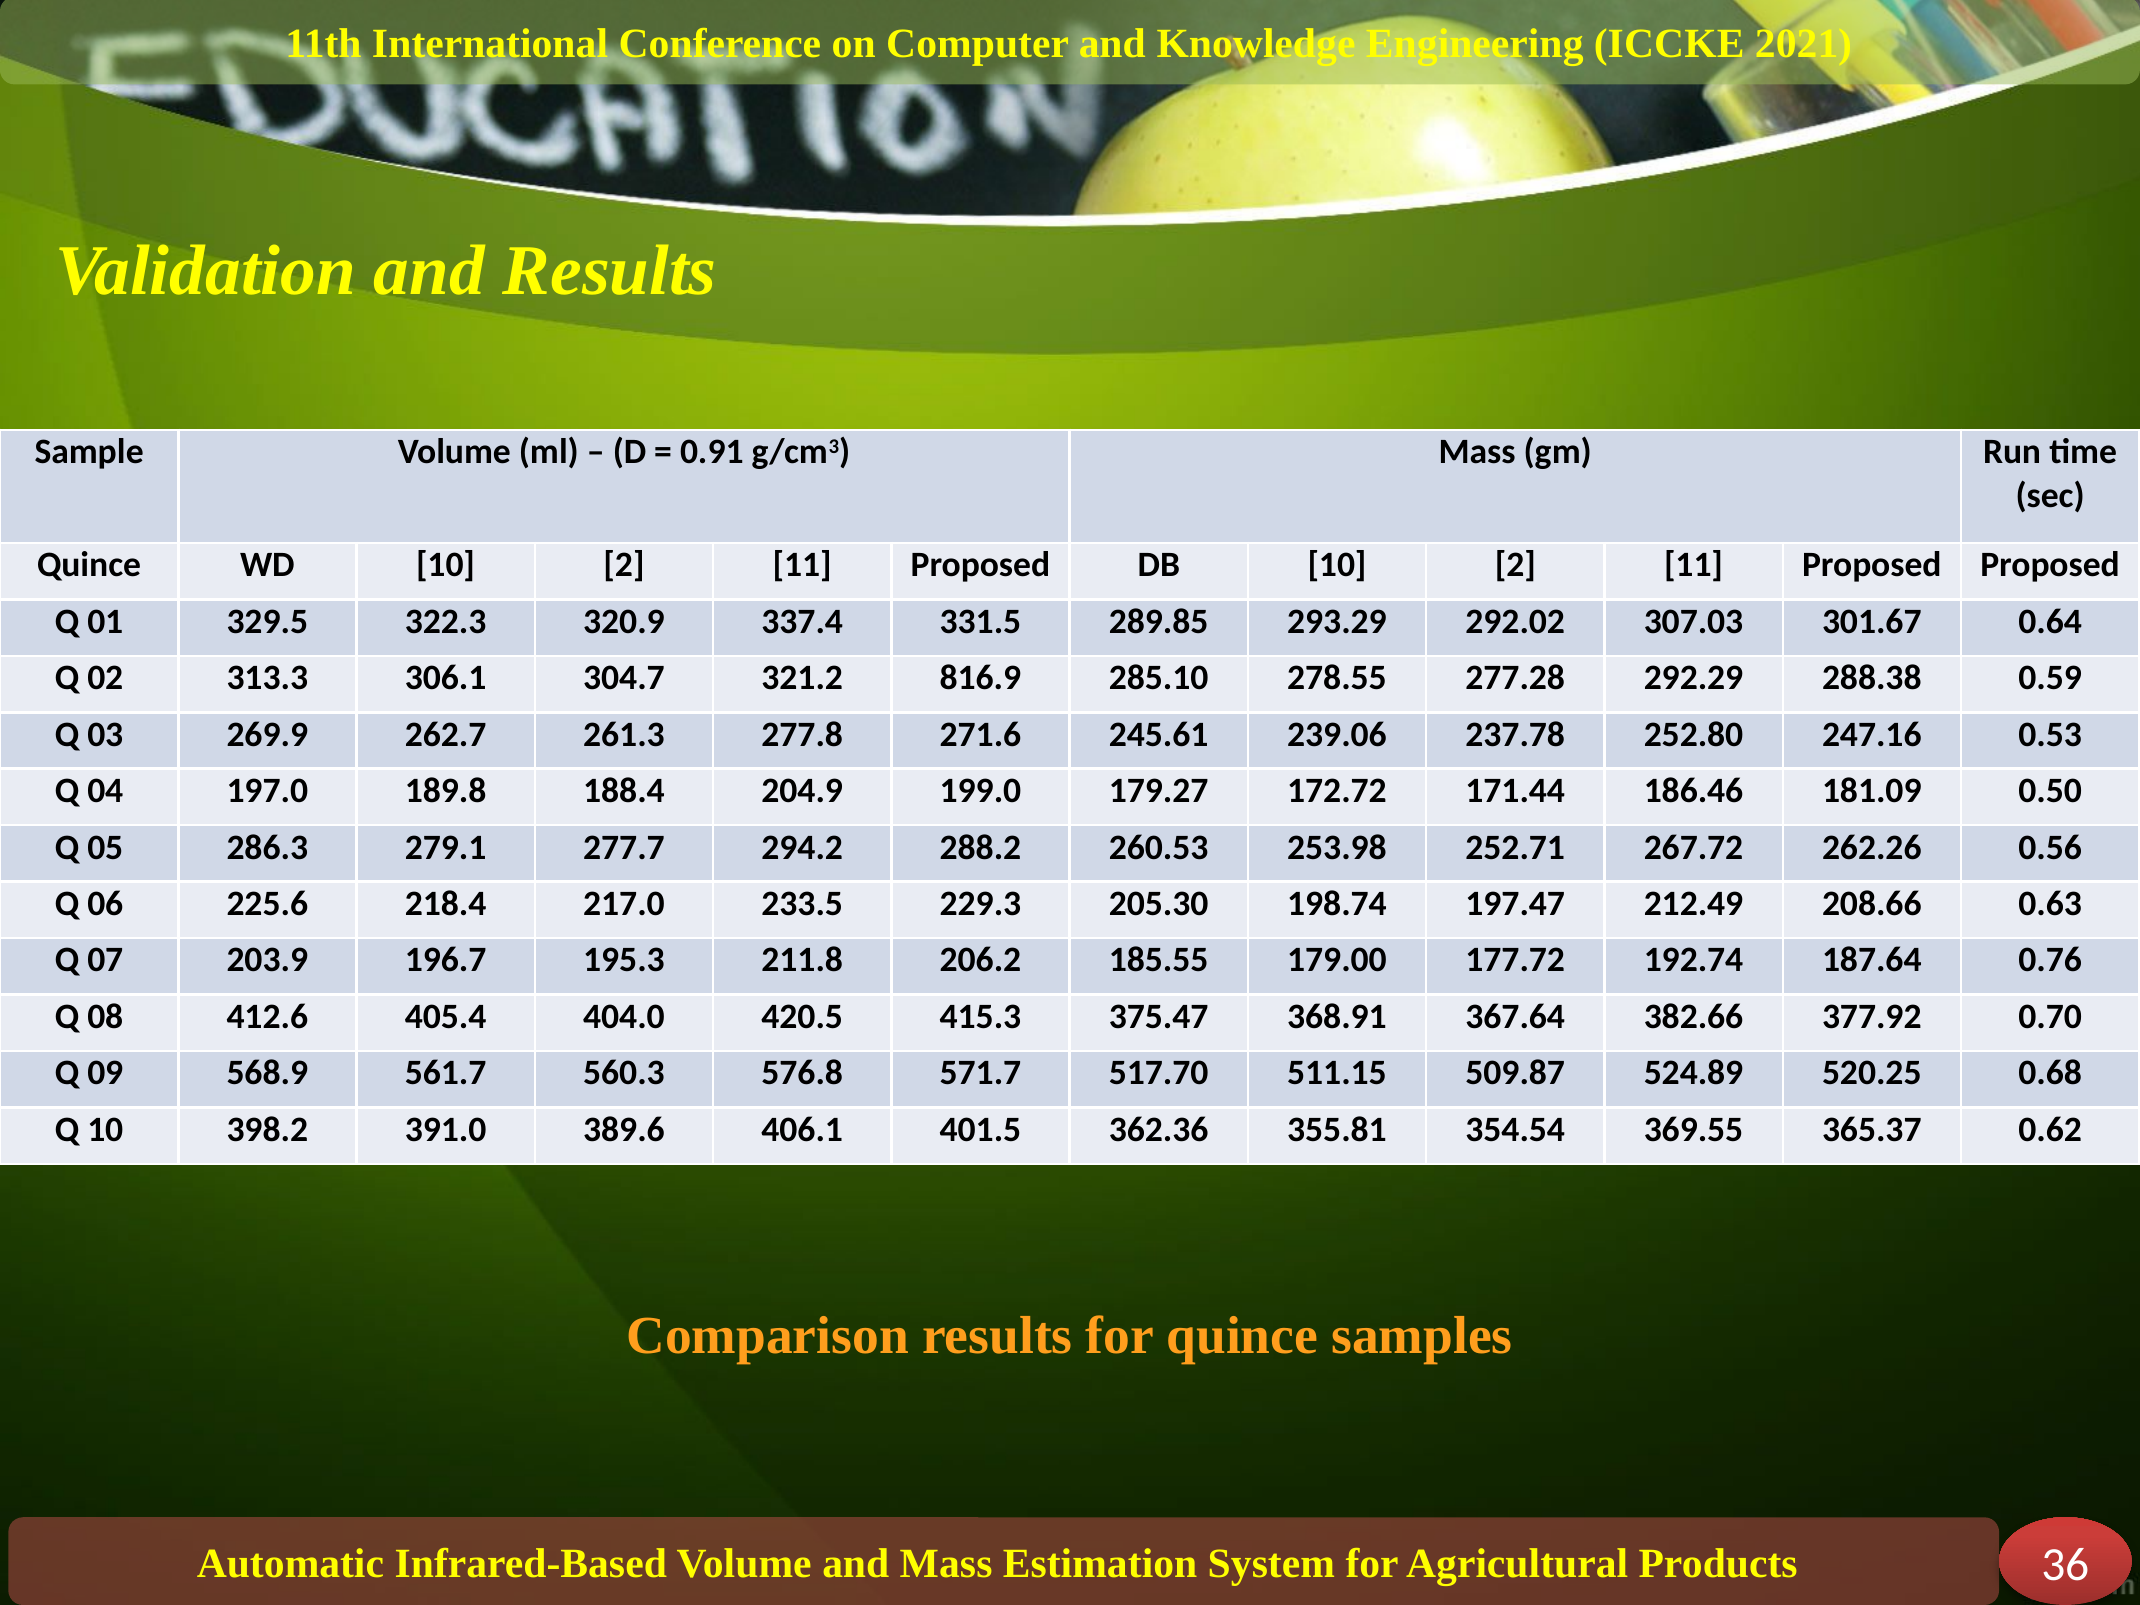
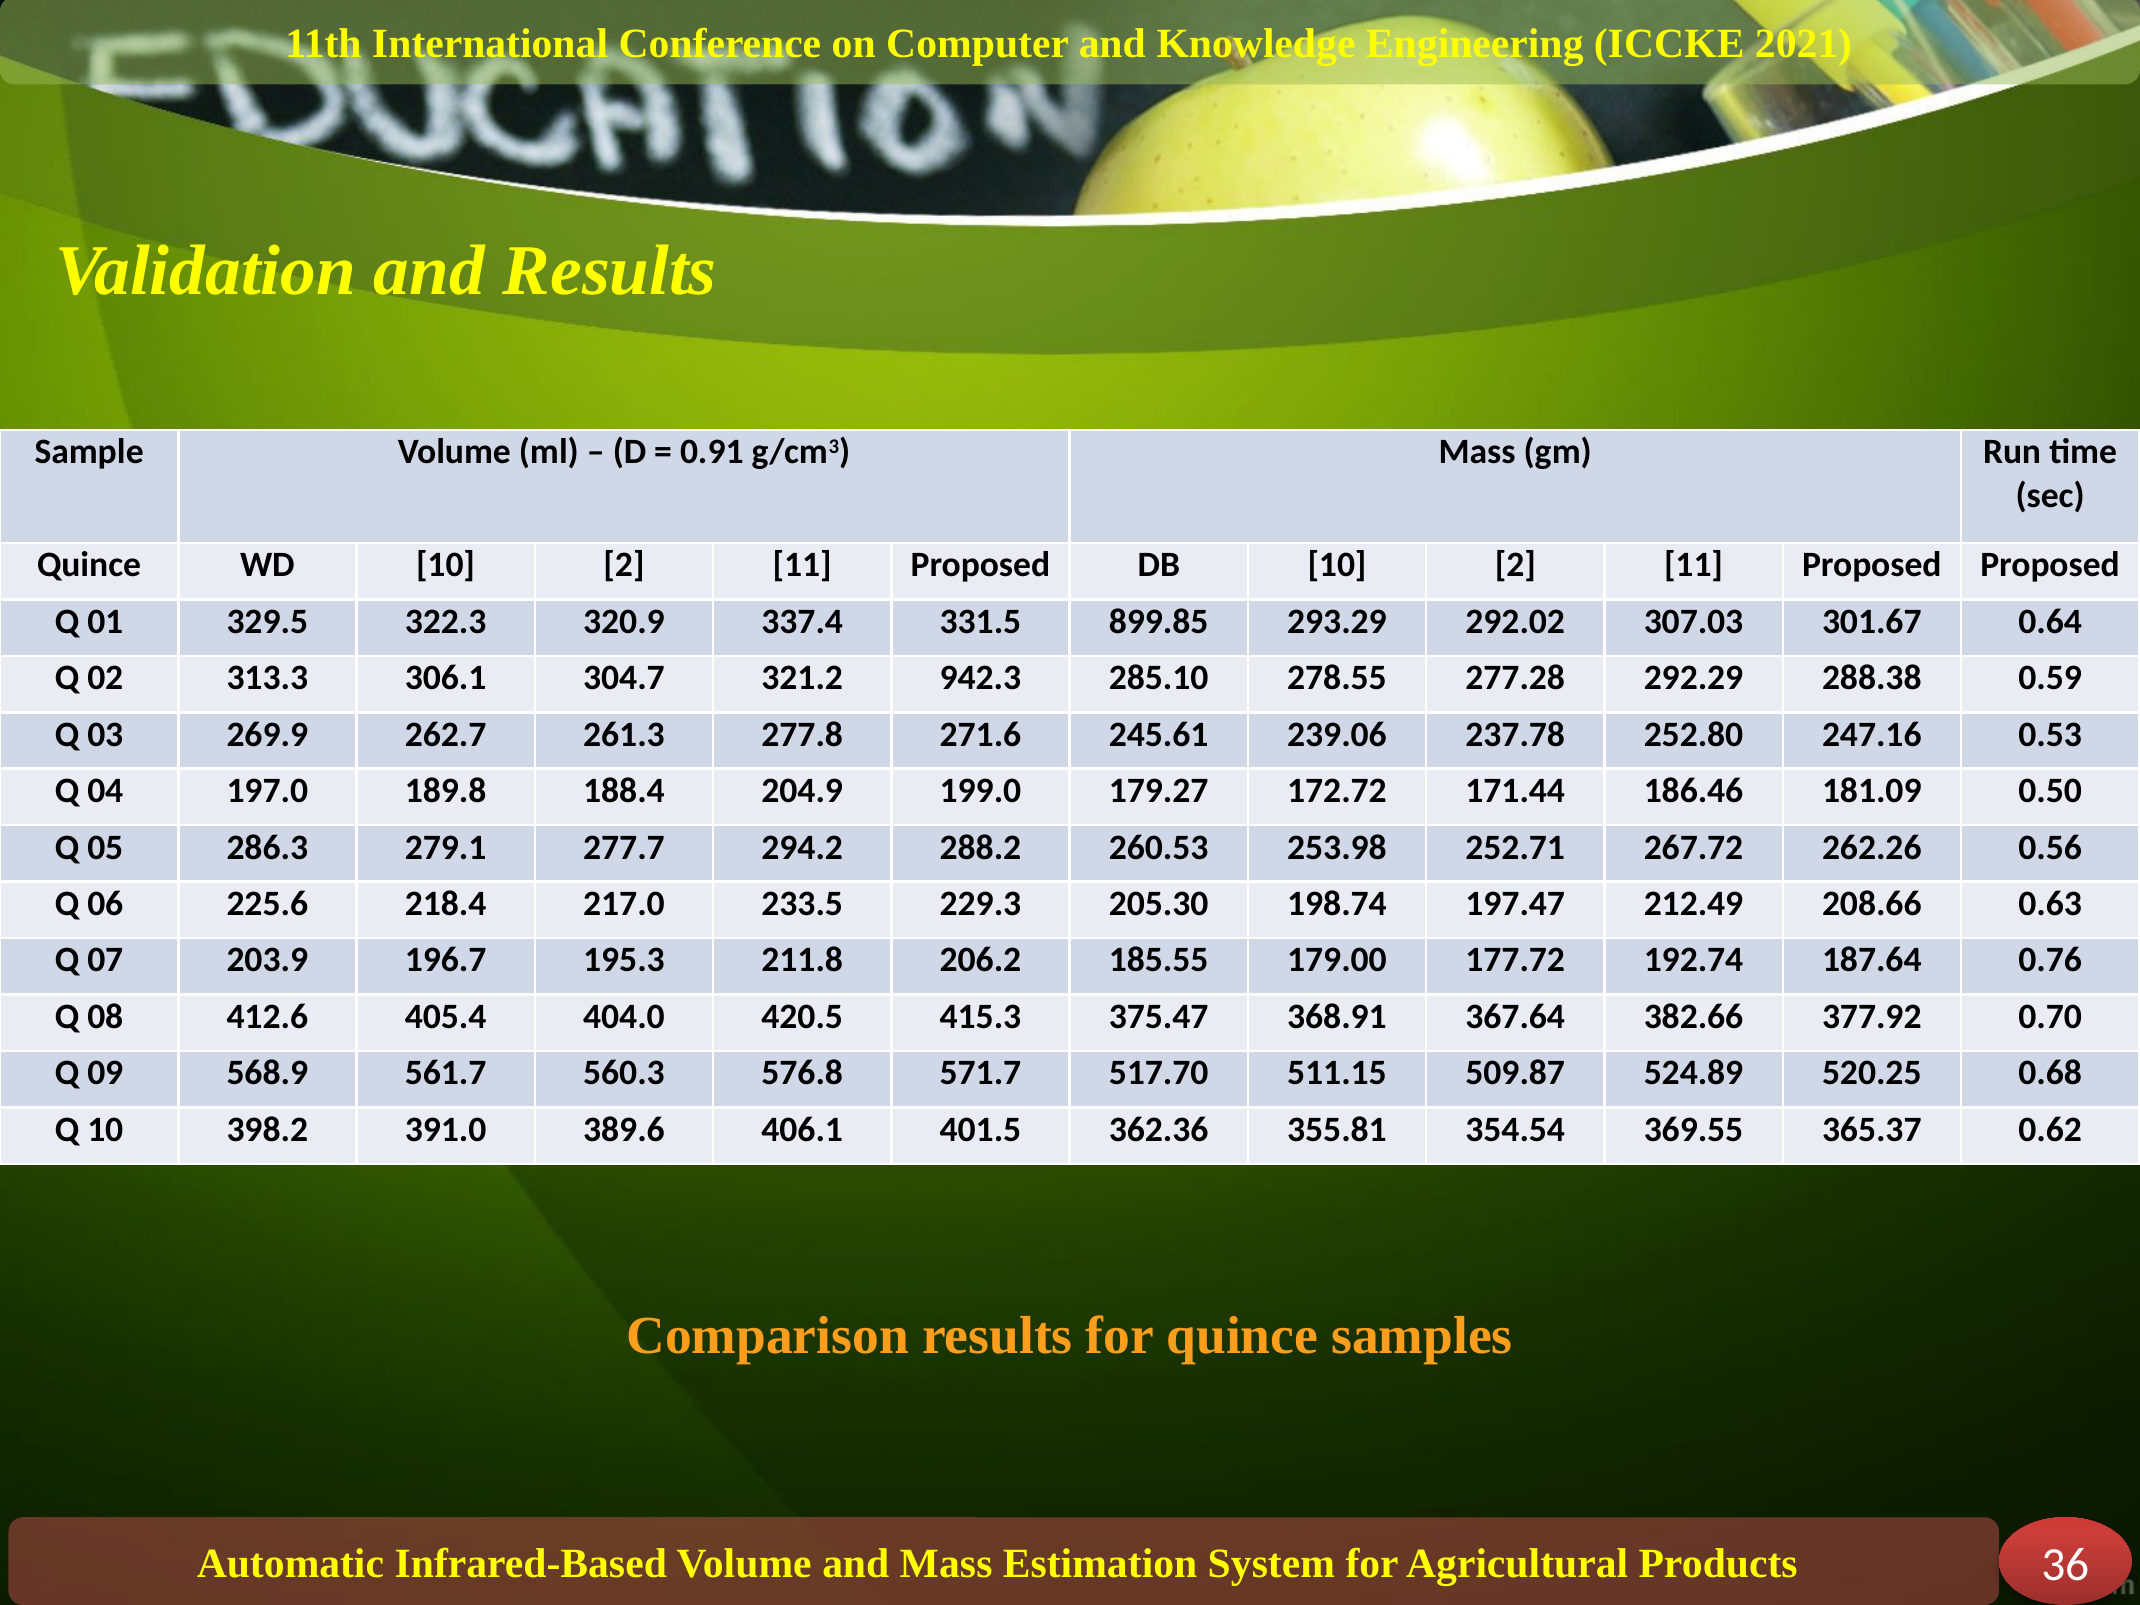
289.85: 289.85 -> 899.85
816.9: 816.9 -> 942.3
